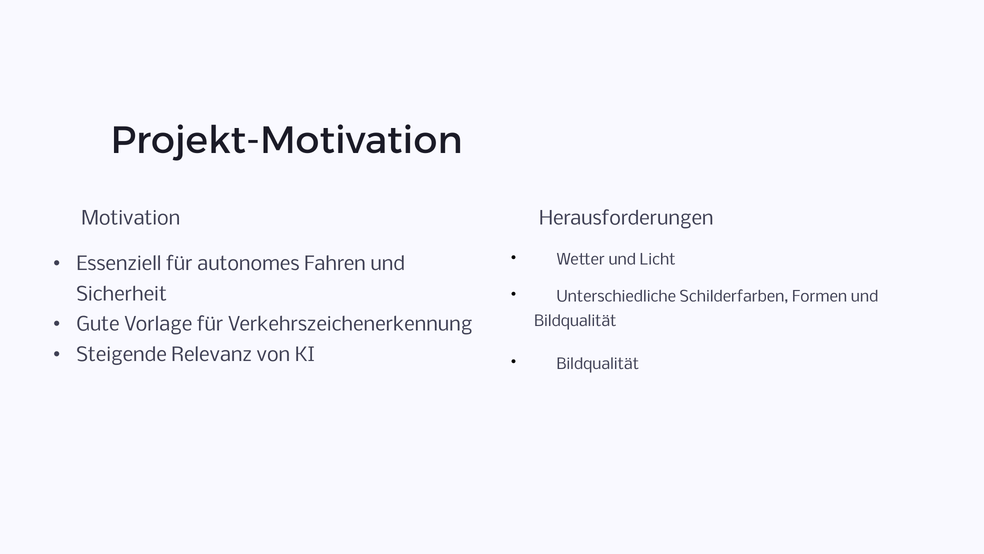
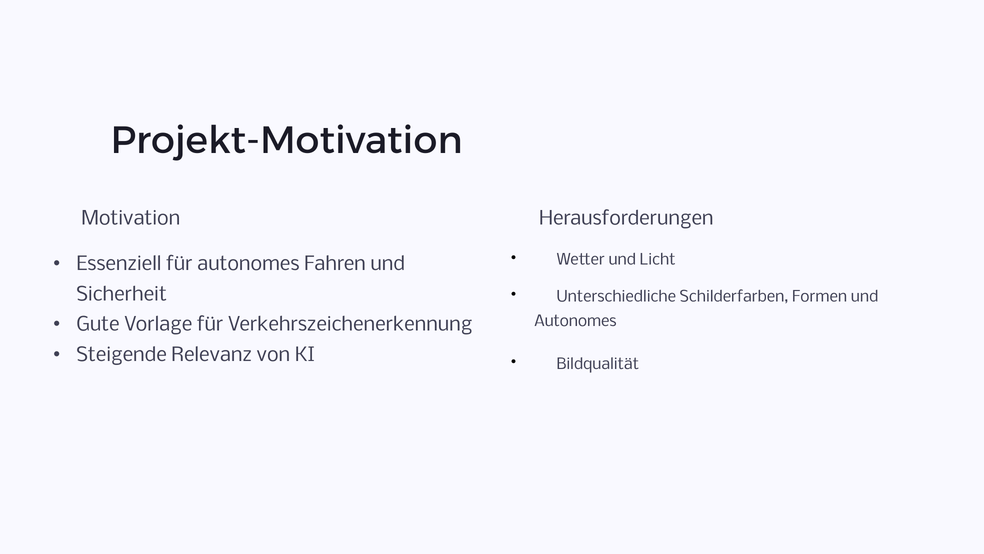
Bildqualität at (575, 321): Bildqualität -> Autonomes
